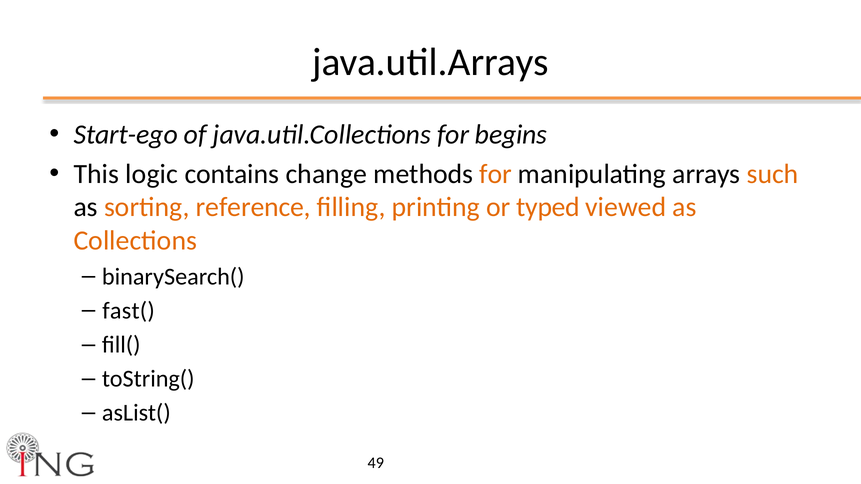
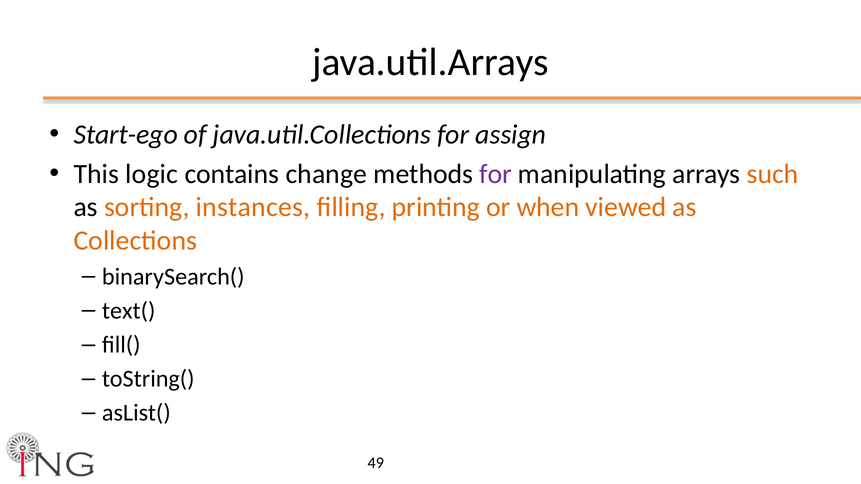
begins: begins -> assign
for at (496, 174) colour: orange -> purple
reference: reference -> instances
typed: typed -> when
fast(: fast( -> text(
